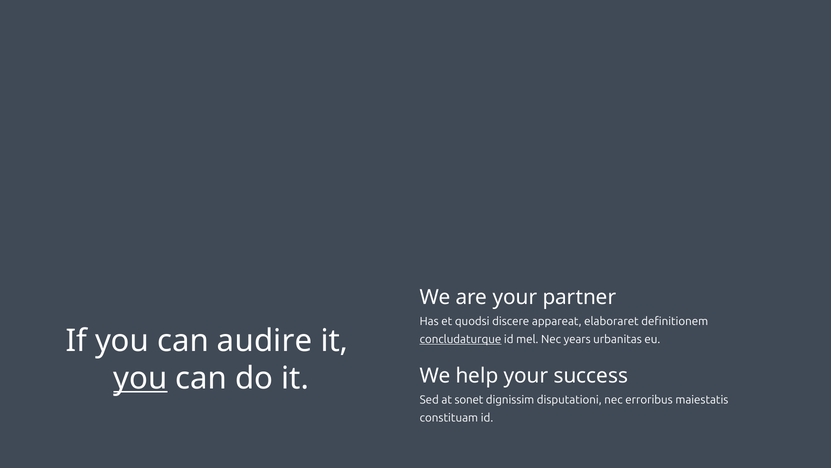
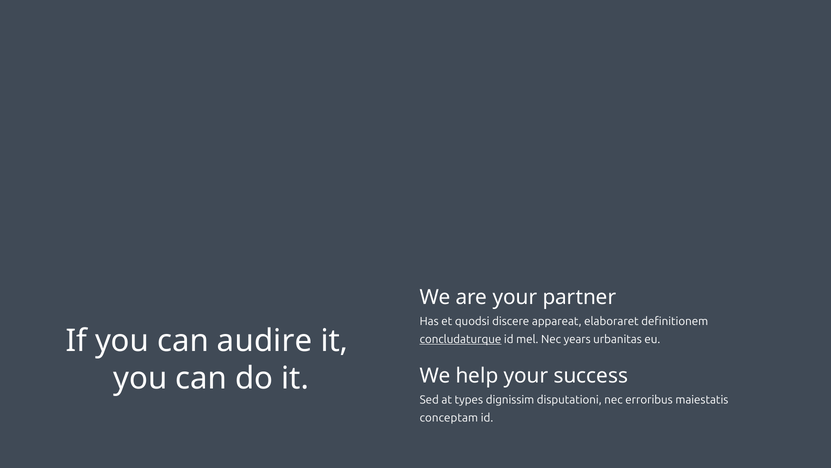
you at (140, 378) underline: present -> none
sonet: sonet -> types
constituam: constituam -> conceptam
